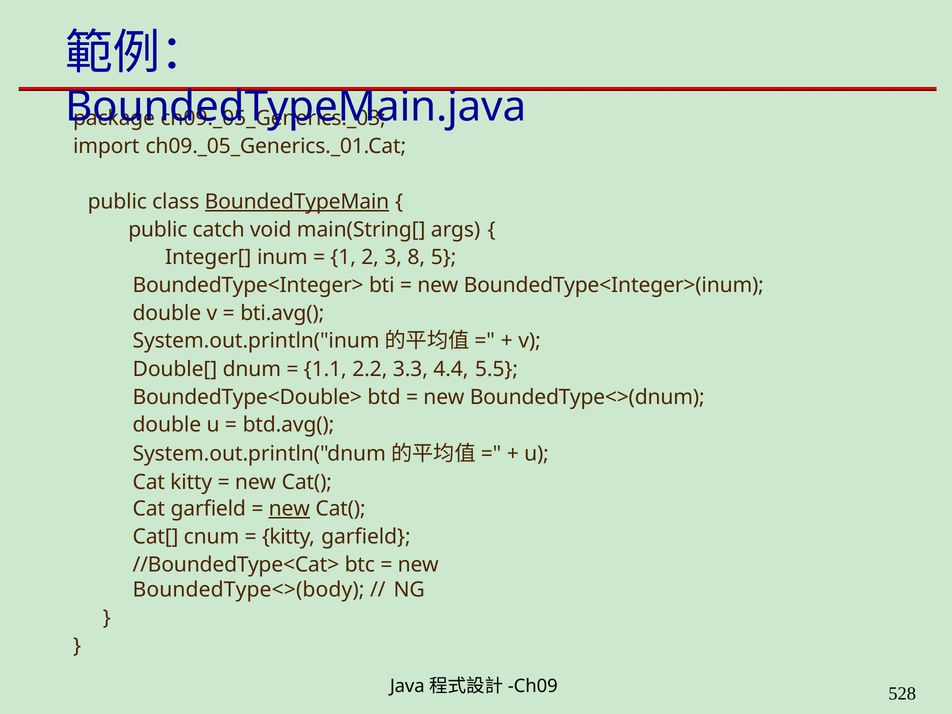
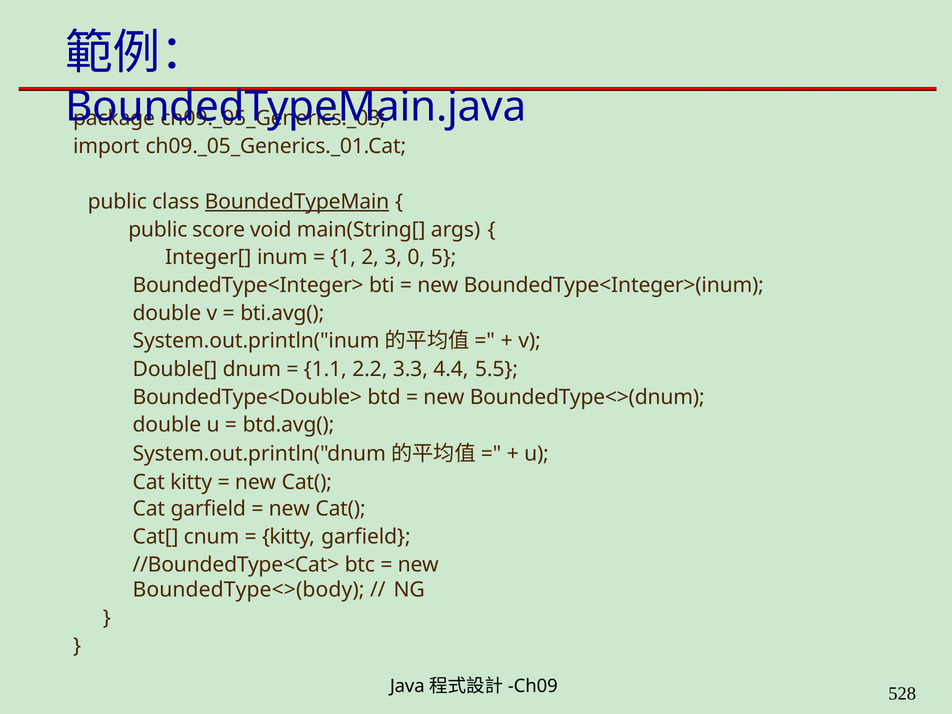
catch: catch -> score
8: 8 -> 0
new at (289, 509) underline: present -> none
